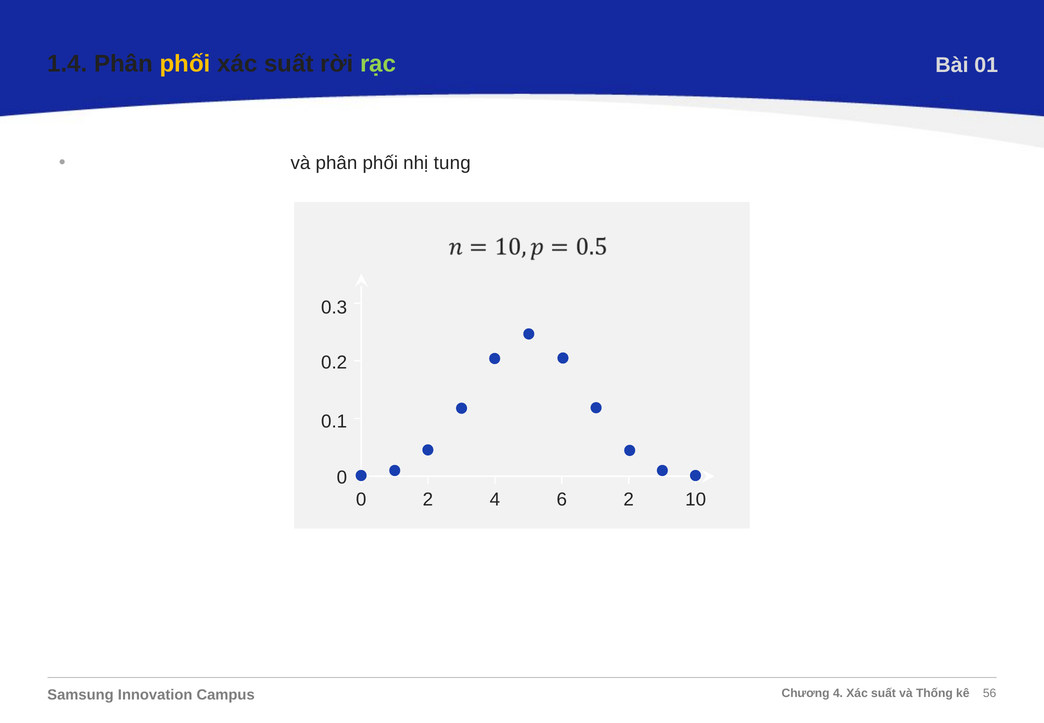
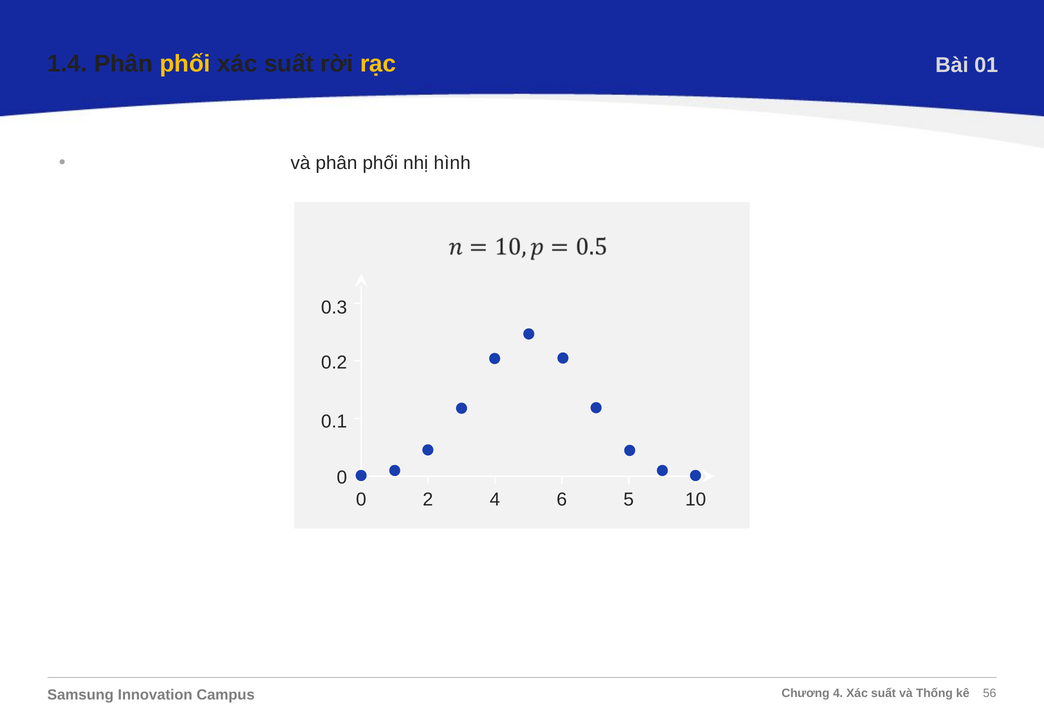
rạc colour: light green -> yellow
tung: tung -> hình
6 2: 2 -> 5
